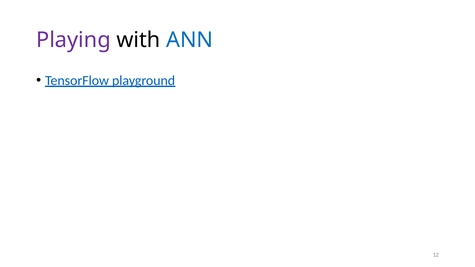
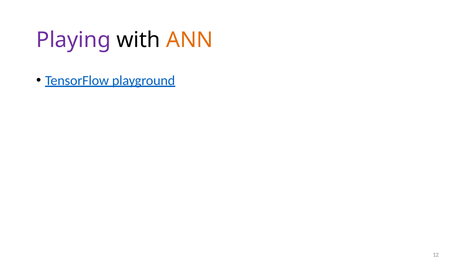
ANN colour: blue -> orange
